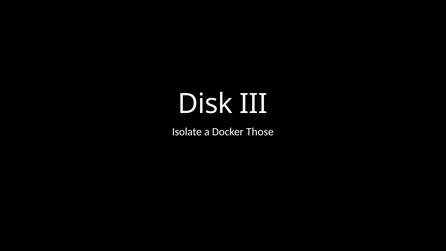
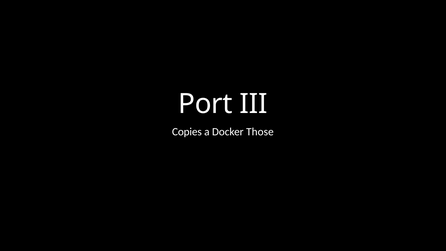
Disk: Disk -> Port
Isolate: Isolate -> Copies
